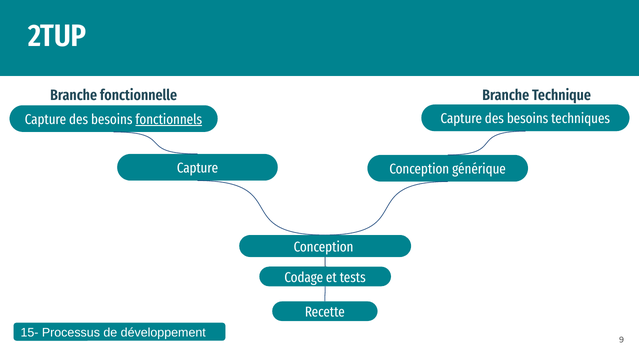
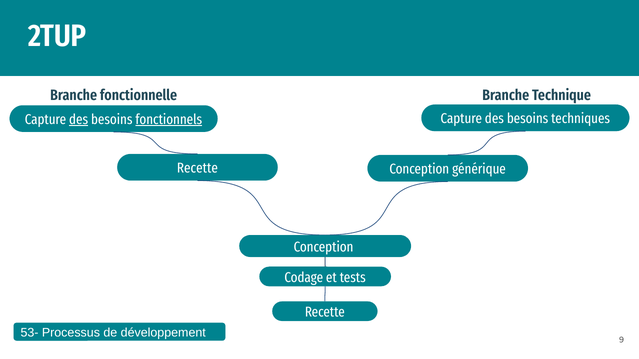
des at (79, 120) underline: none -> present
Capture at (198, 168): Capture -> Recette
15-: 15- -> 53-
